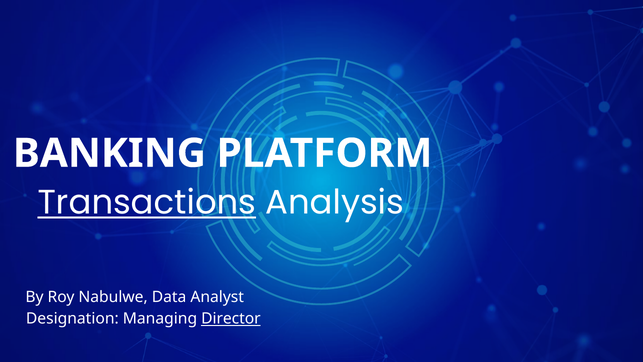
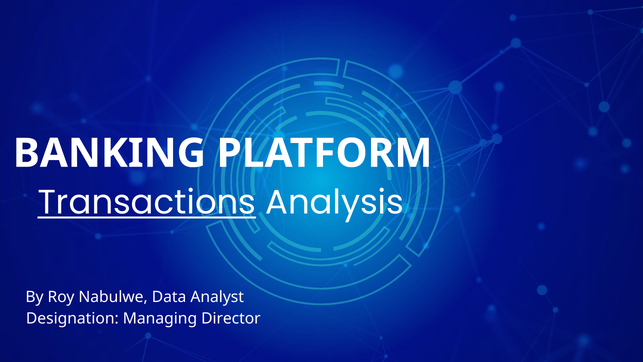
Director underline: present -> none
